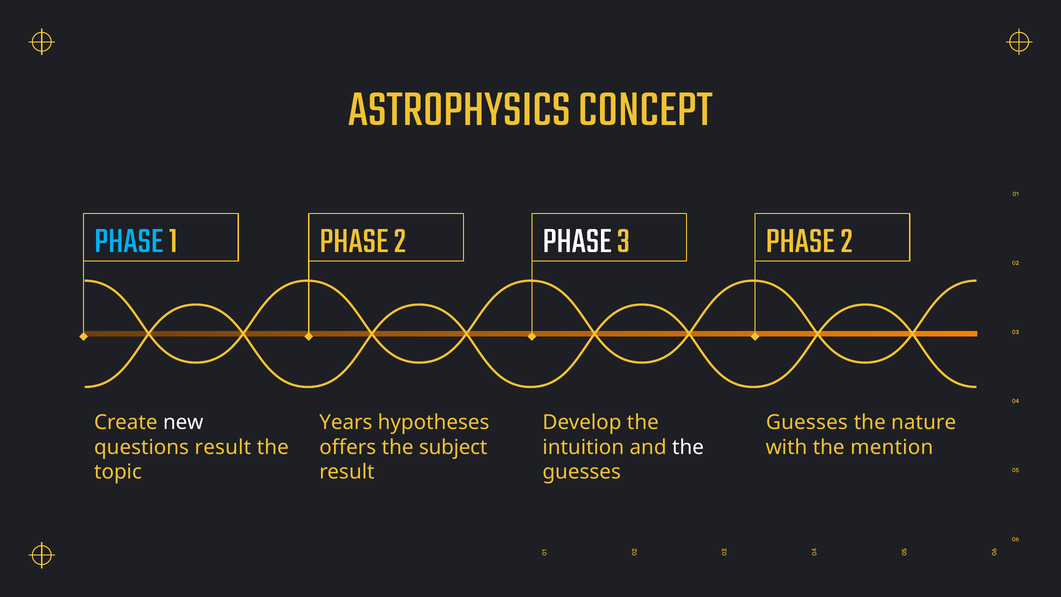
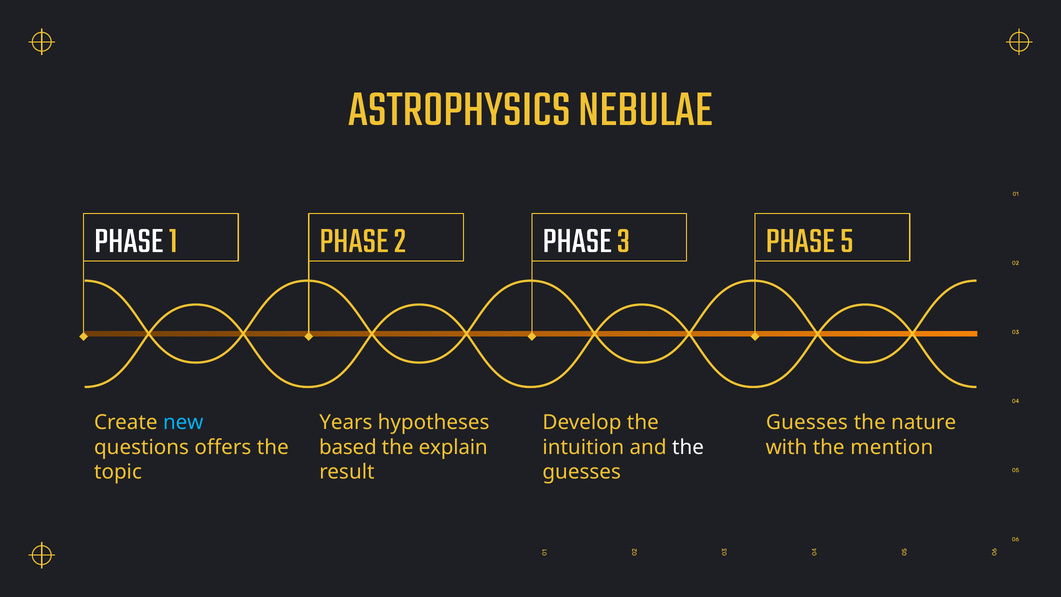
CONCEPT: CONCEPT -> NEBULAE
PHASE at (129, 240) colour: light blue -> white
3 PHASE 2: 2 -> 5
new colour: white -> light blue
questions result: result -> offers
offers: offers -> based
subject: subject -> explain
